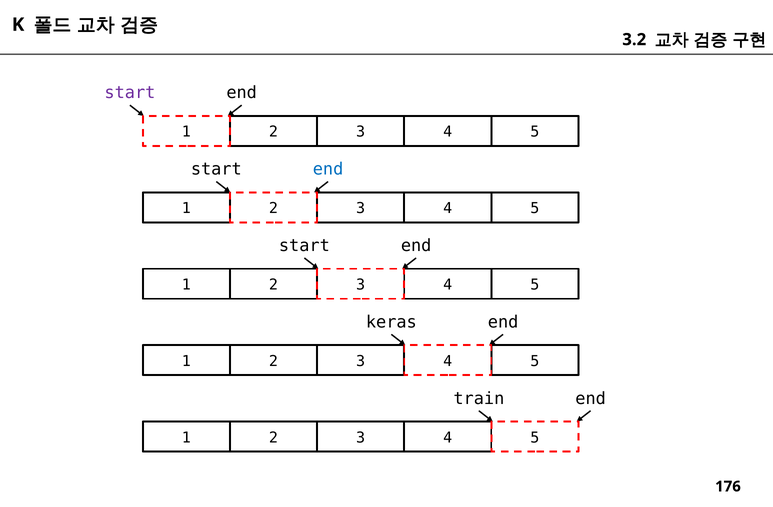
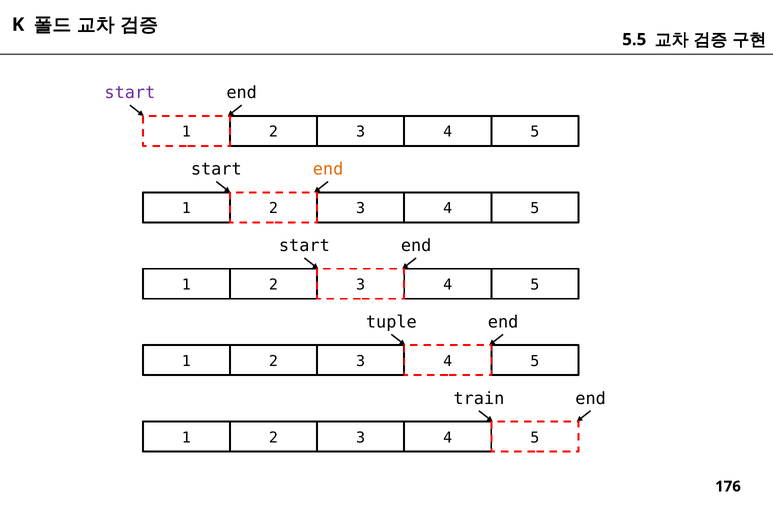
3.2: 3.2 -> 5.5
end at (328, 170) colour: blue -> orange
keras: keras -> tuple
